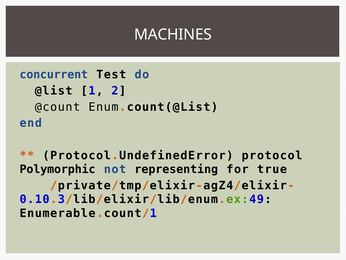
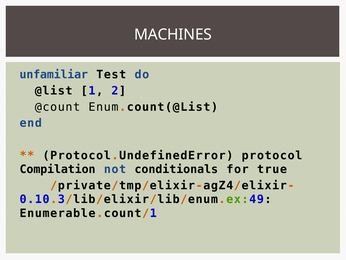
concurrent: concurrent -> unfamiliar
Polymorphic: Polymorphic -> Compilation
representing: representing -> conditionals
